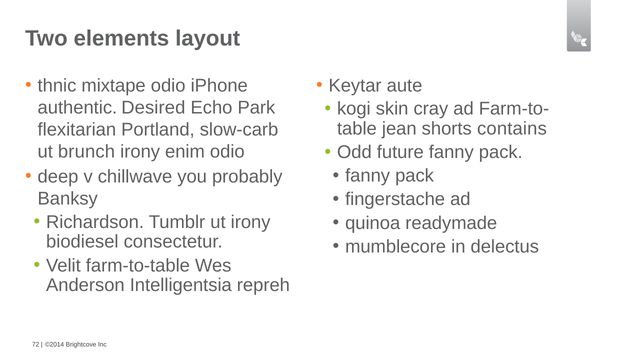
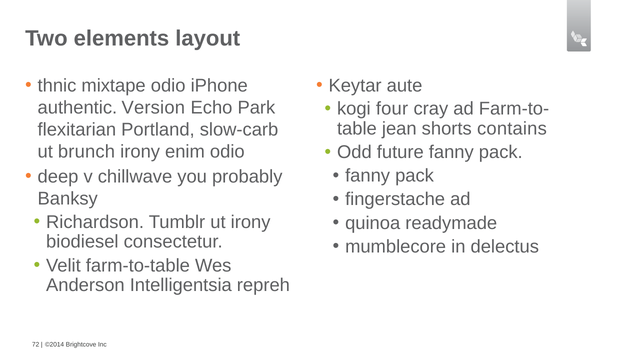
Desired: Desired -> Version
skin: skin -> four
